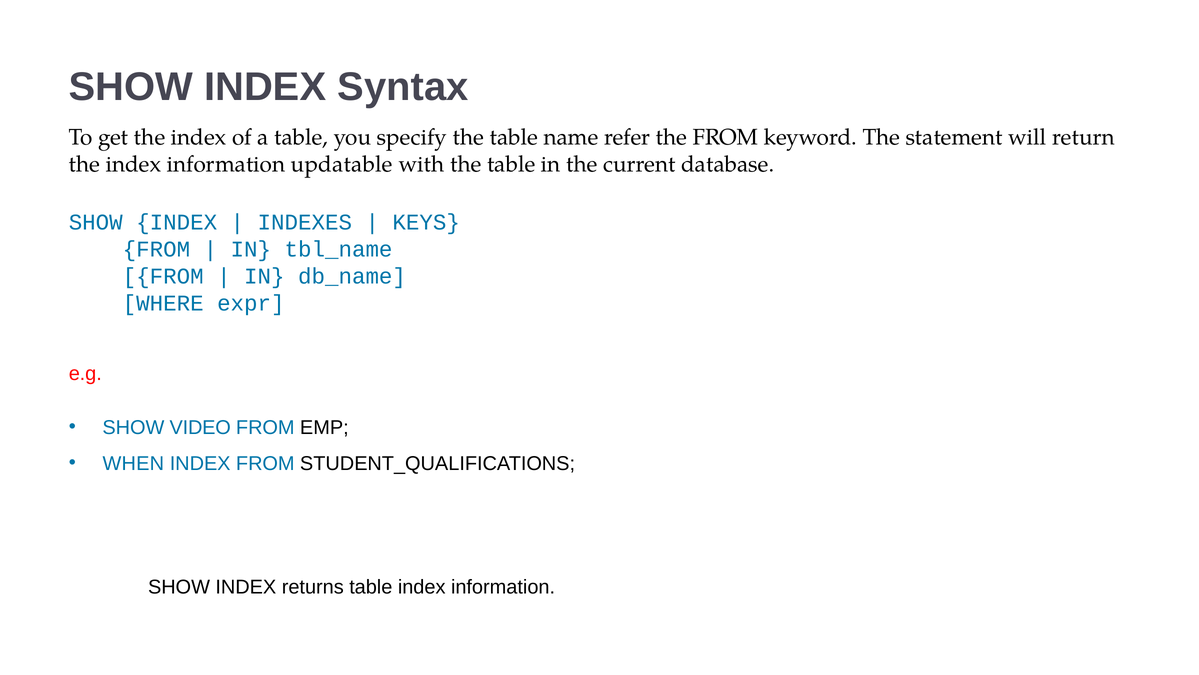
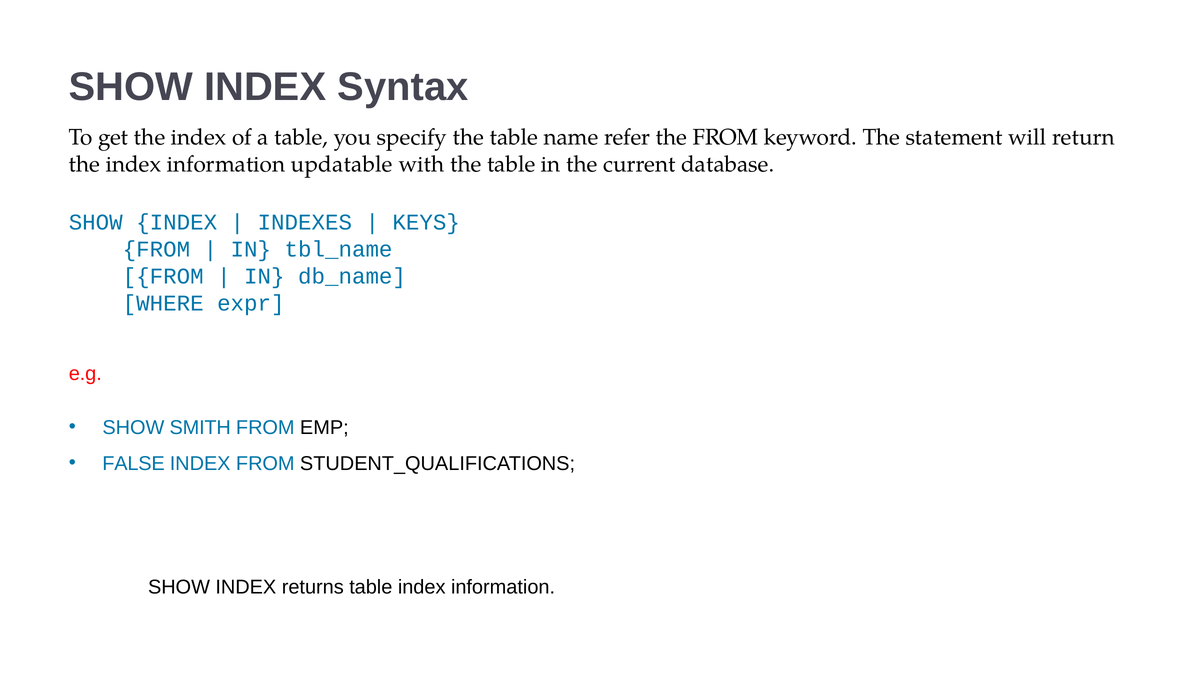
VIDEO: VIDEO -> SMITH
WHEN: WHEN -> FALSE
